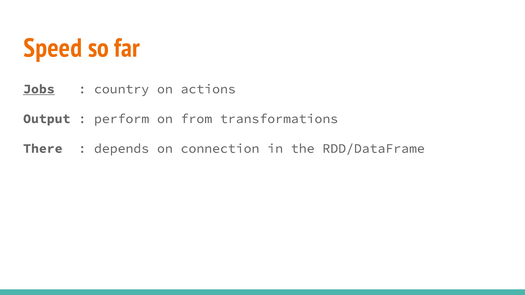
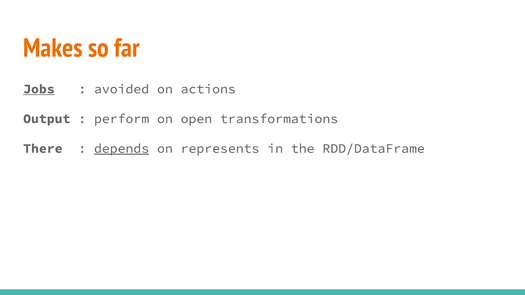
Speed: Speed -> Makes
country: country -> avoided
from: from -> open
depends underline: none -> present
connection: connection -> represents
